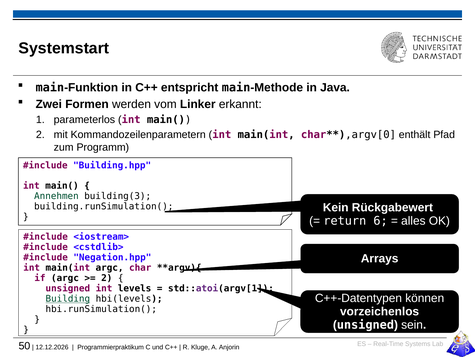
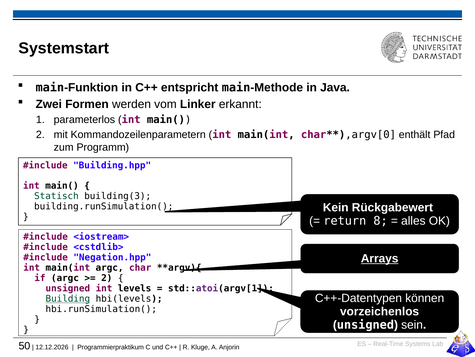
Annehmen: Annehmen -> Statisch
6: 6 -> 8
Arrays underline: none -> present
